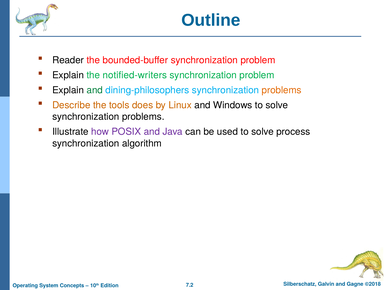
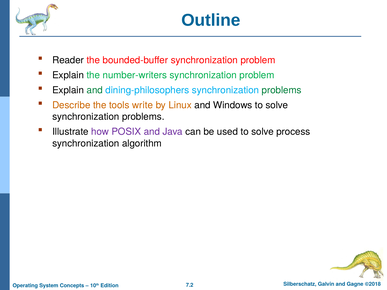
notified-writers: notified-writers -> number-writers
problems at (282, 90) colour: orange -> green
does: does -> write
